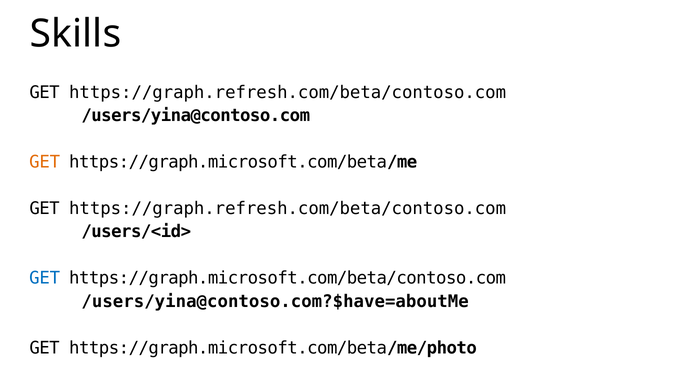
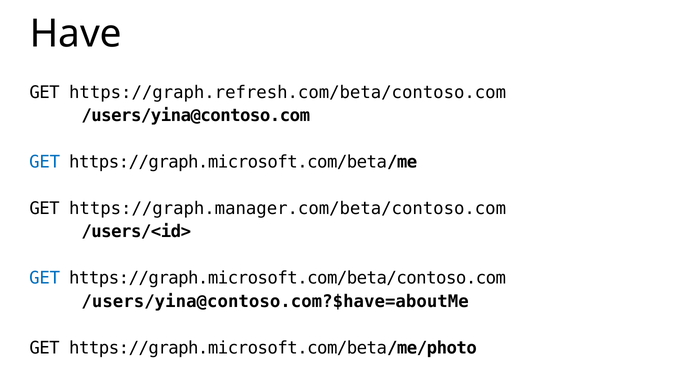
Skills: Skills -> Have
GET at (45, 162) colour: orange -> blue
https://graph.refresh.com/beta/contoso.com at (288, 208): https://graph.refresh.com/beta/contoso.com -> https://graph.manager.com/beta/contoso.com
